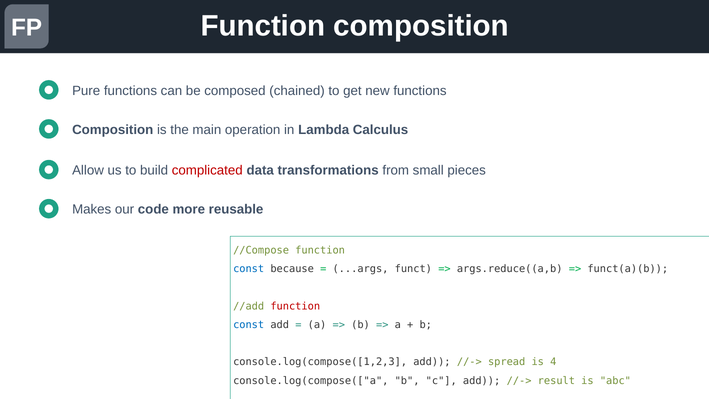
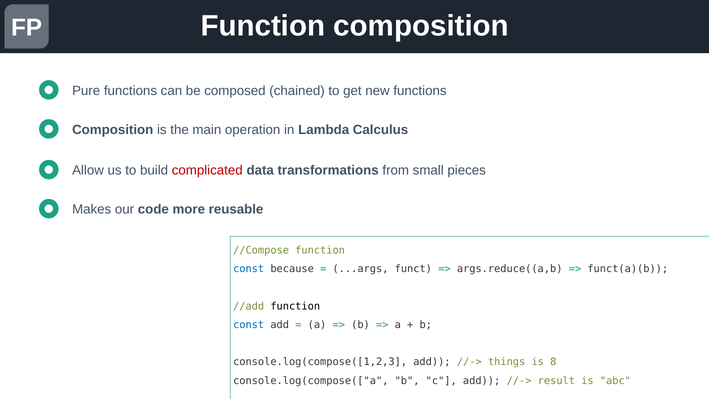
function at (295, 306) colour: red -> black
spread: spread -> things
4: 4 -> 8
